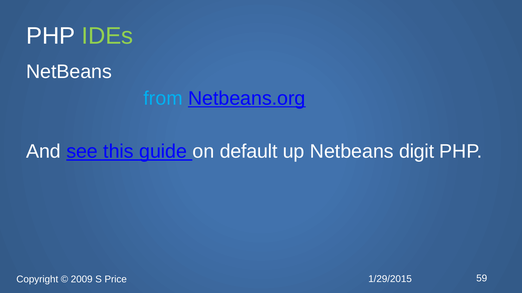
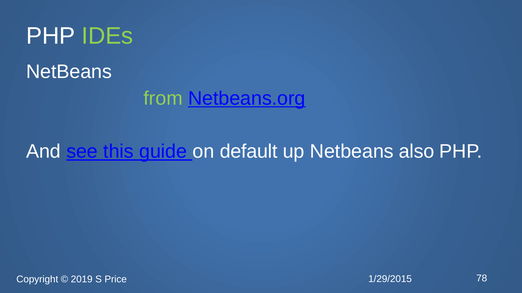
from colour: light blue -> light green
digit: digit -> also
2009: 2009 -> 2019
59: 59 -> 78
